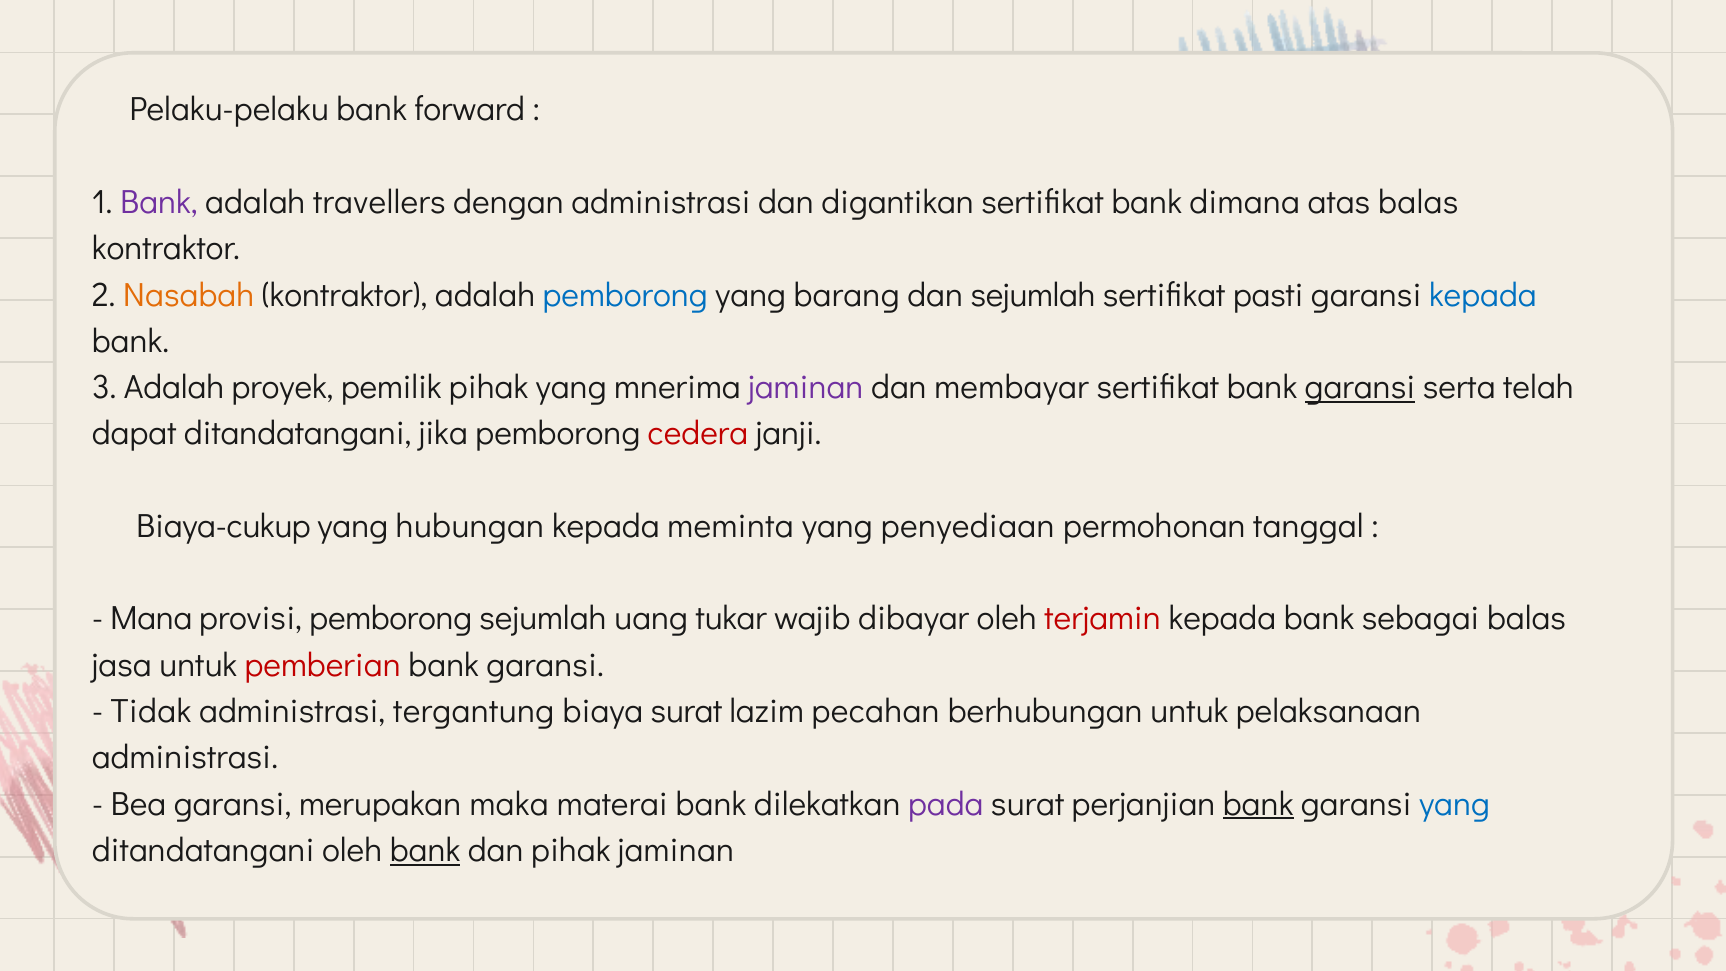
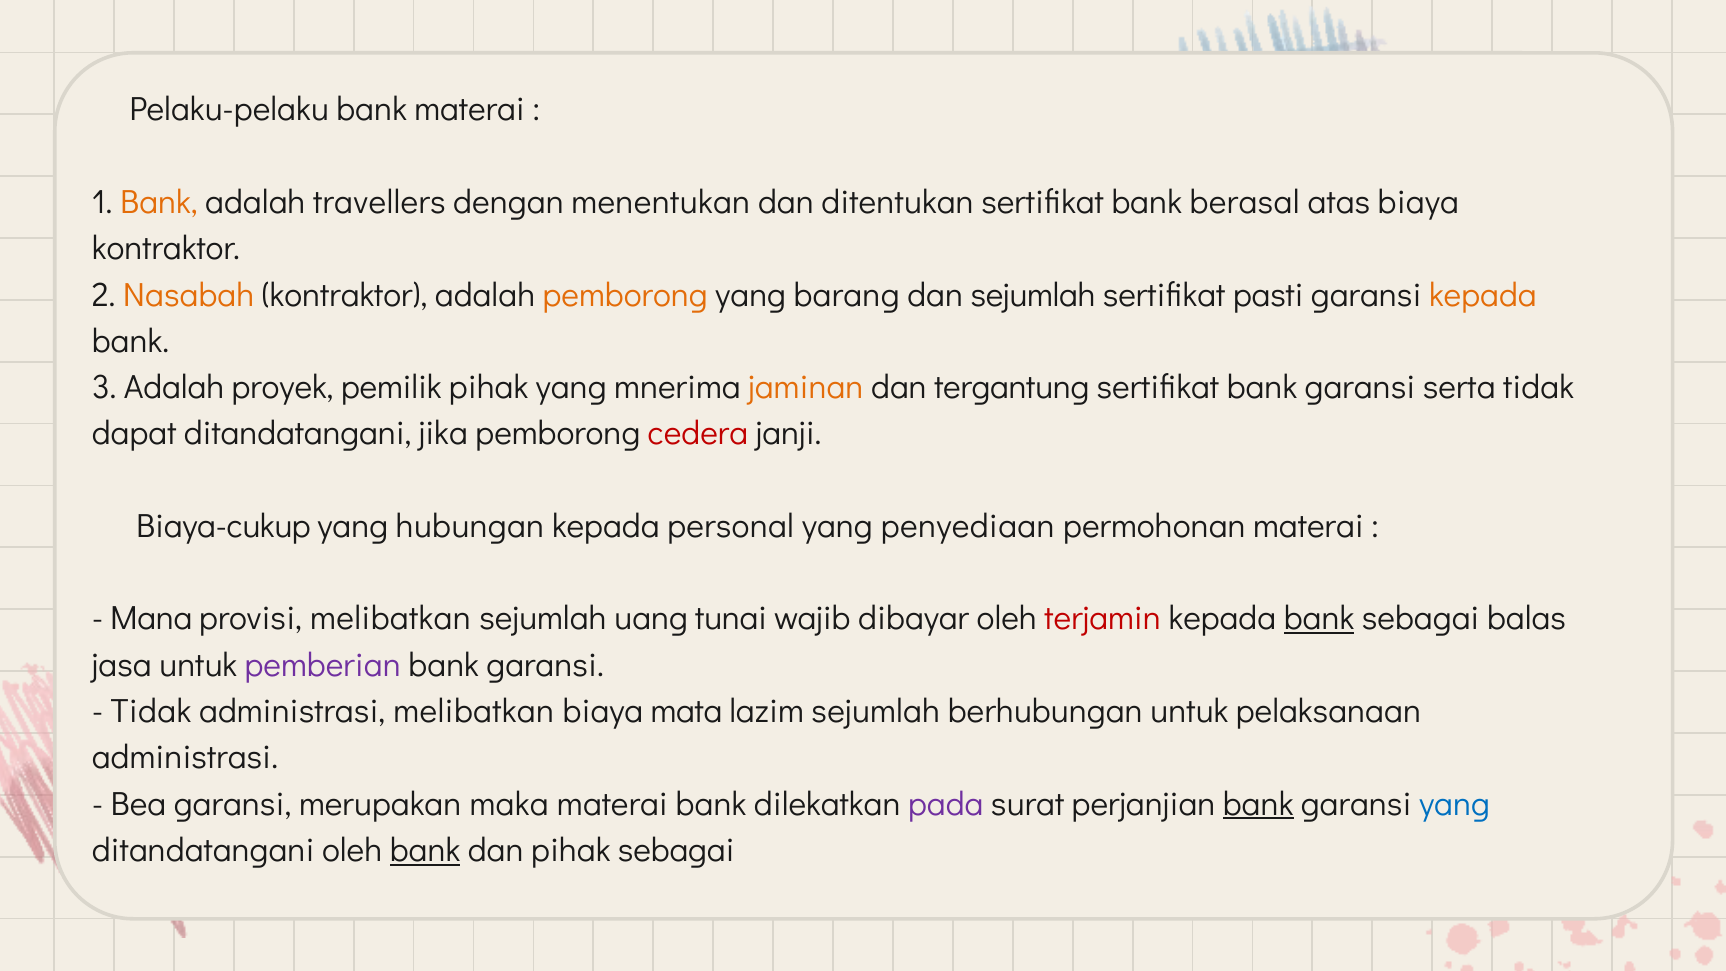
bank forward: forward -> materai
Bank at (159, 202) colour: purple -> orange
dengan administrasi: administrasi -> menentukan
digantikan: digantikan -> ditentukan
dimana: dimana -> berasal
atas balas: balas -> biaya
pemborong at (625, 295) colour: blue -> orange
kepada at (1483, 295) colour: blue -> orange
jaminan at (806, 387) colour: purple -> orange
membayar: membayar -> tergantung
garansi at (1360, 387) underline: present -> none
serta telah: telah -> tidak
meminta: meminta -> personal
permohonan tanggal: tanggal -> materai
provisi pemborong: pemborong -> melibatkan
tukar: tukar -> tunai
bank at (1319, 619) underline: none -> present
pemberian colour: red -> purple
administrasi tergantung: tergantung -> melibatkan
biaya surat: surat -> mata
lazim pecahan: pecahan -> sejumlah
pihak jaminan: jaminan -> sebagai
